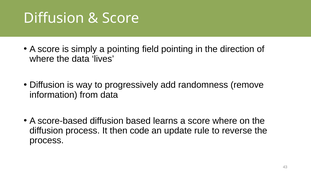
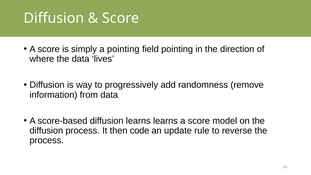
diffusion based: based -> learns
score where: where -> model
